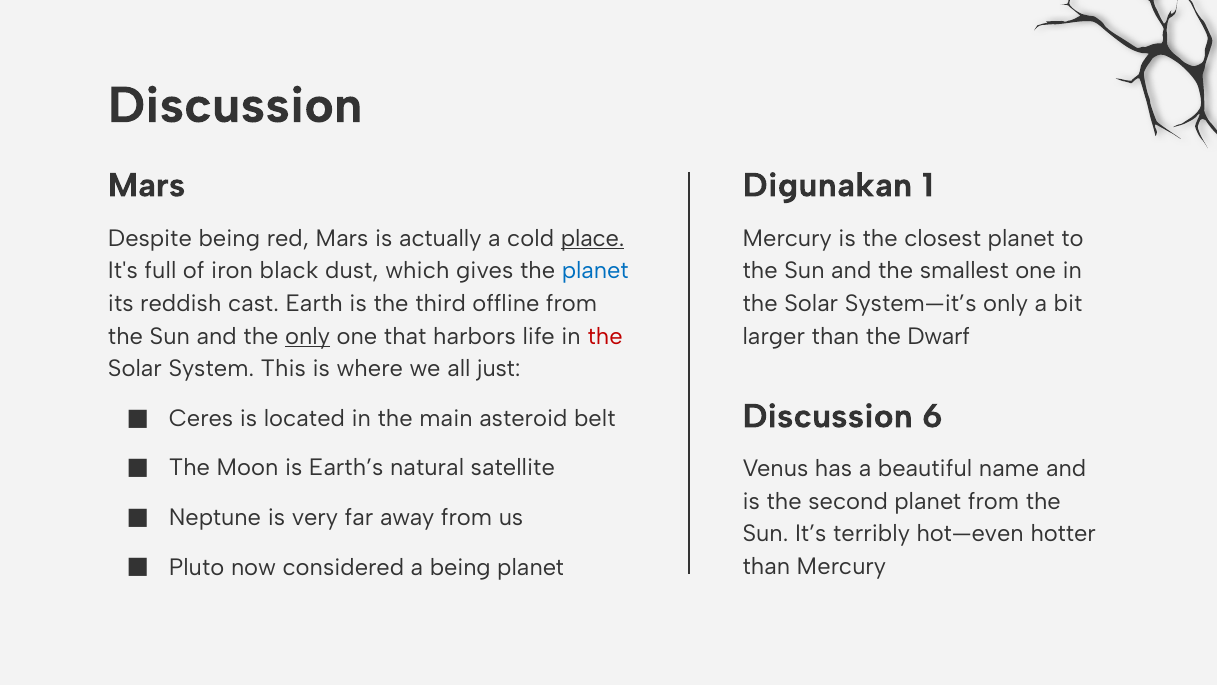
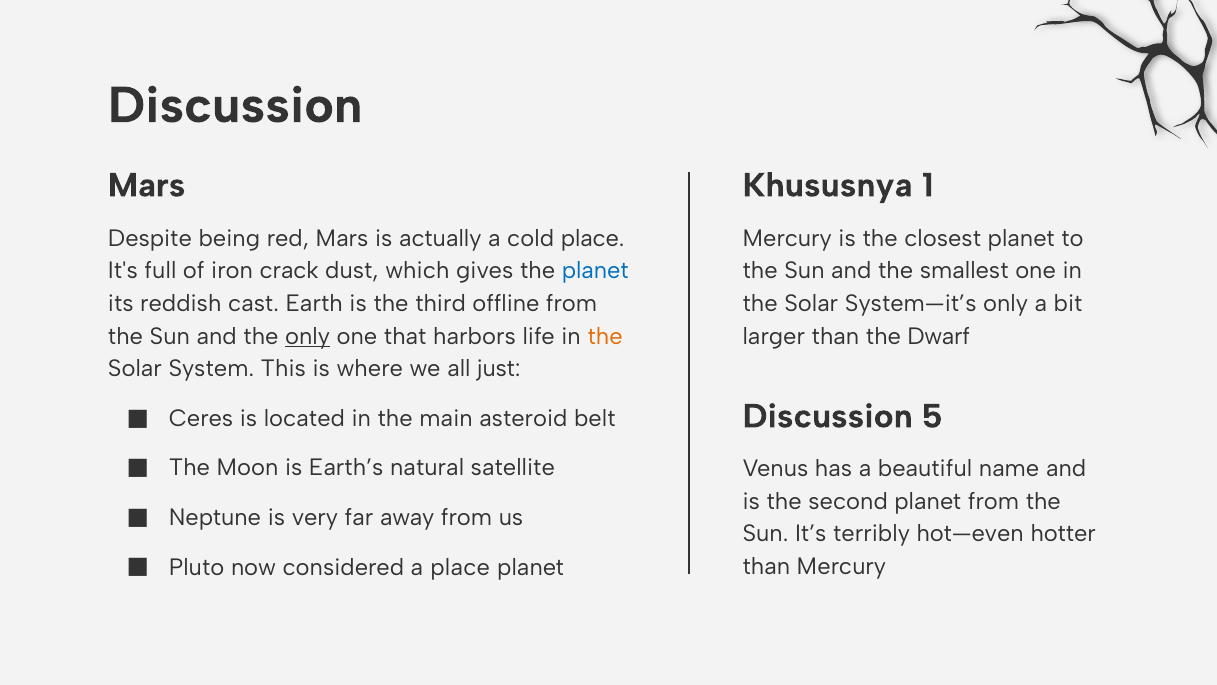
Digunakan: Digunakan -> Khususnya
place at (593, 238) underline: present -> none
black: black -> crack
the at (605, 336) colour: red -> orange
6: 6 -> 5
a being: being -> place
